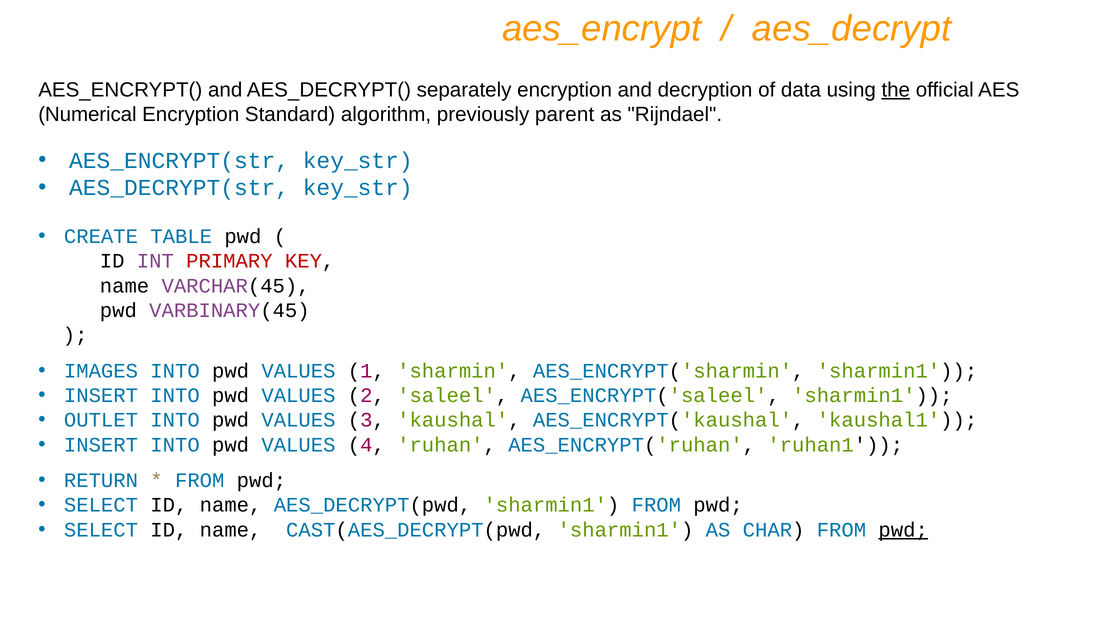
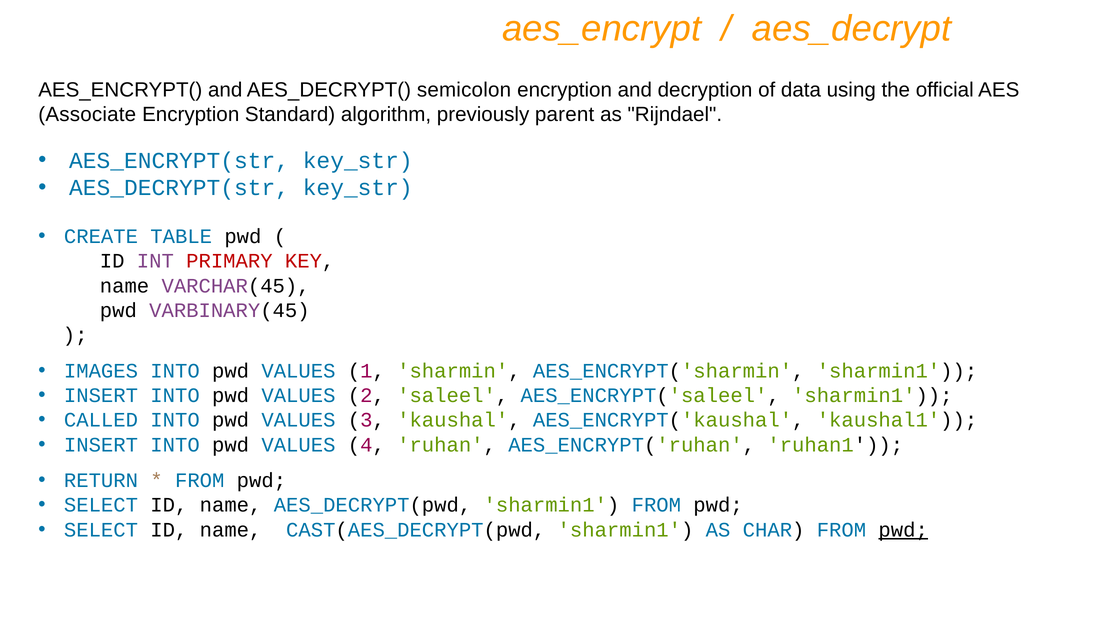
separately: separately -> semicolon
the underline: present -> none
Numerical: Numerical -> Associate
OUTLET: OUTLET -> CALLED
